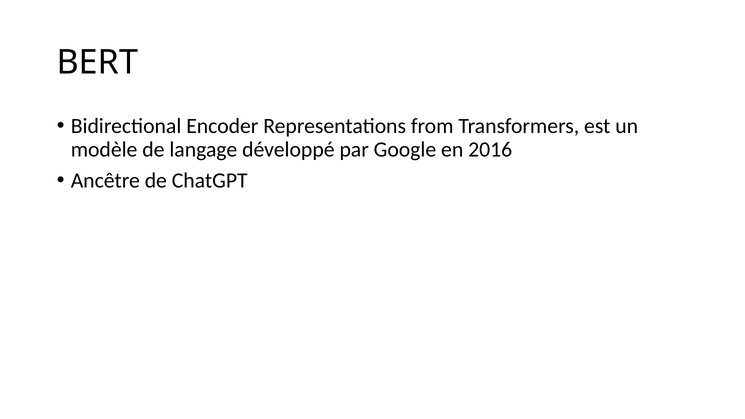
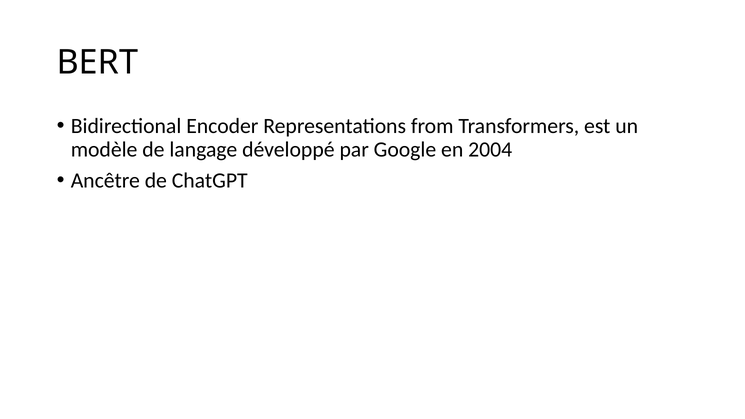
2016: 2016 -> 2004
